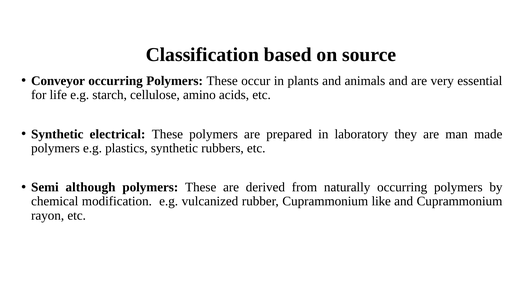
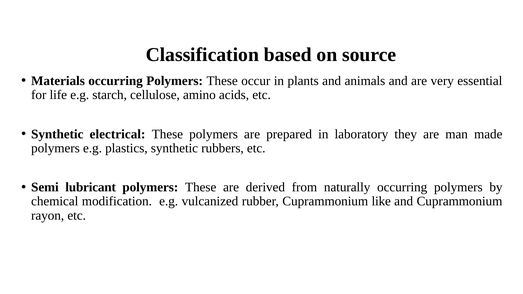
Conveyor: Conveyor -> Materials
although: although -> lubricant
